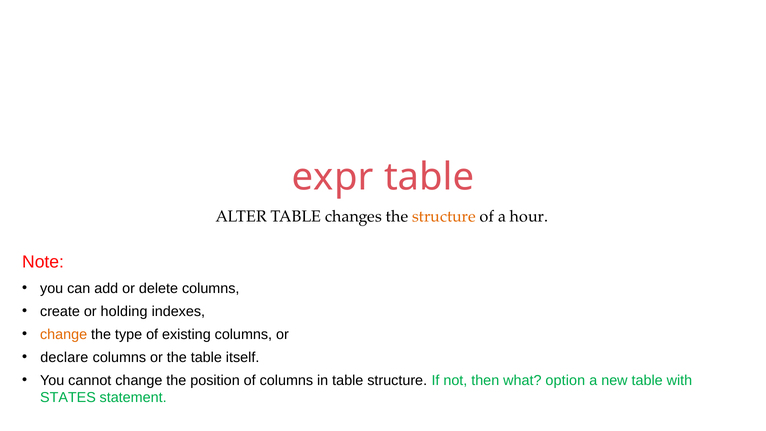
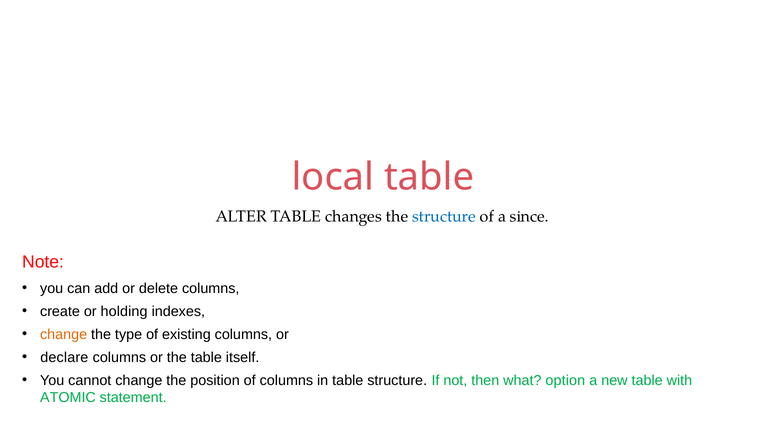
expr: expr -> local
structure at (444, 216) colour: orange -> blue
hour: hour -> since
STATES: STATES -> ATOMIC
